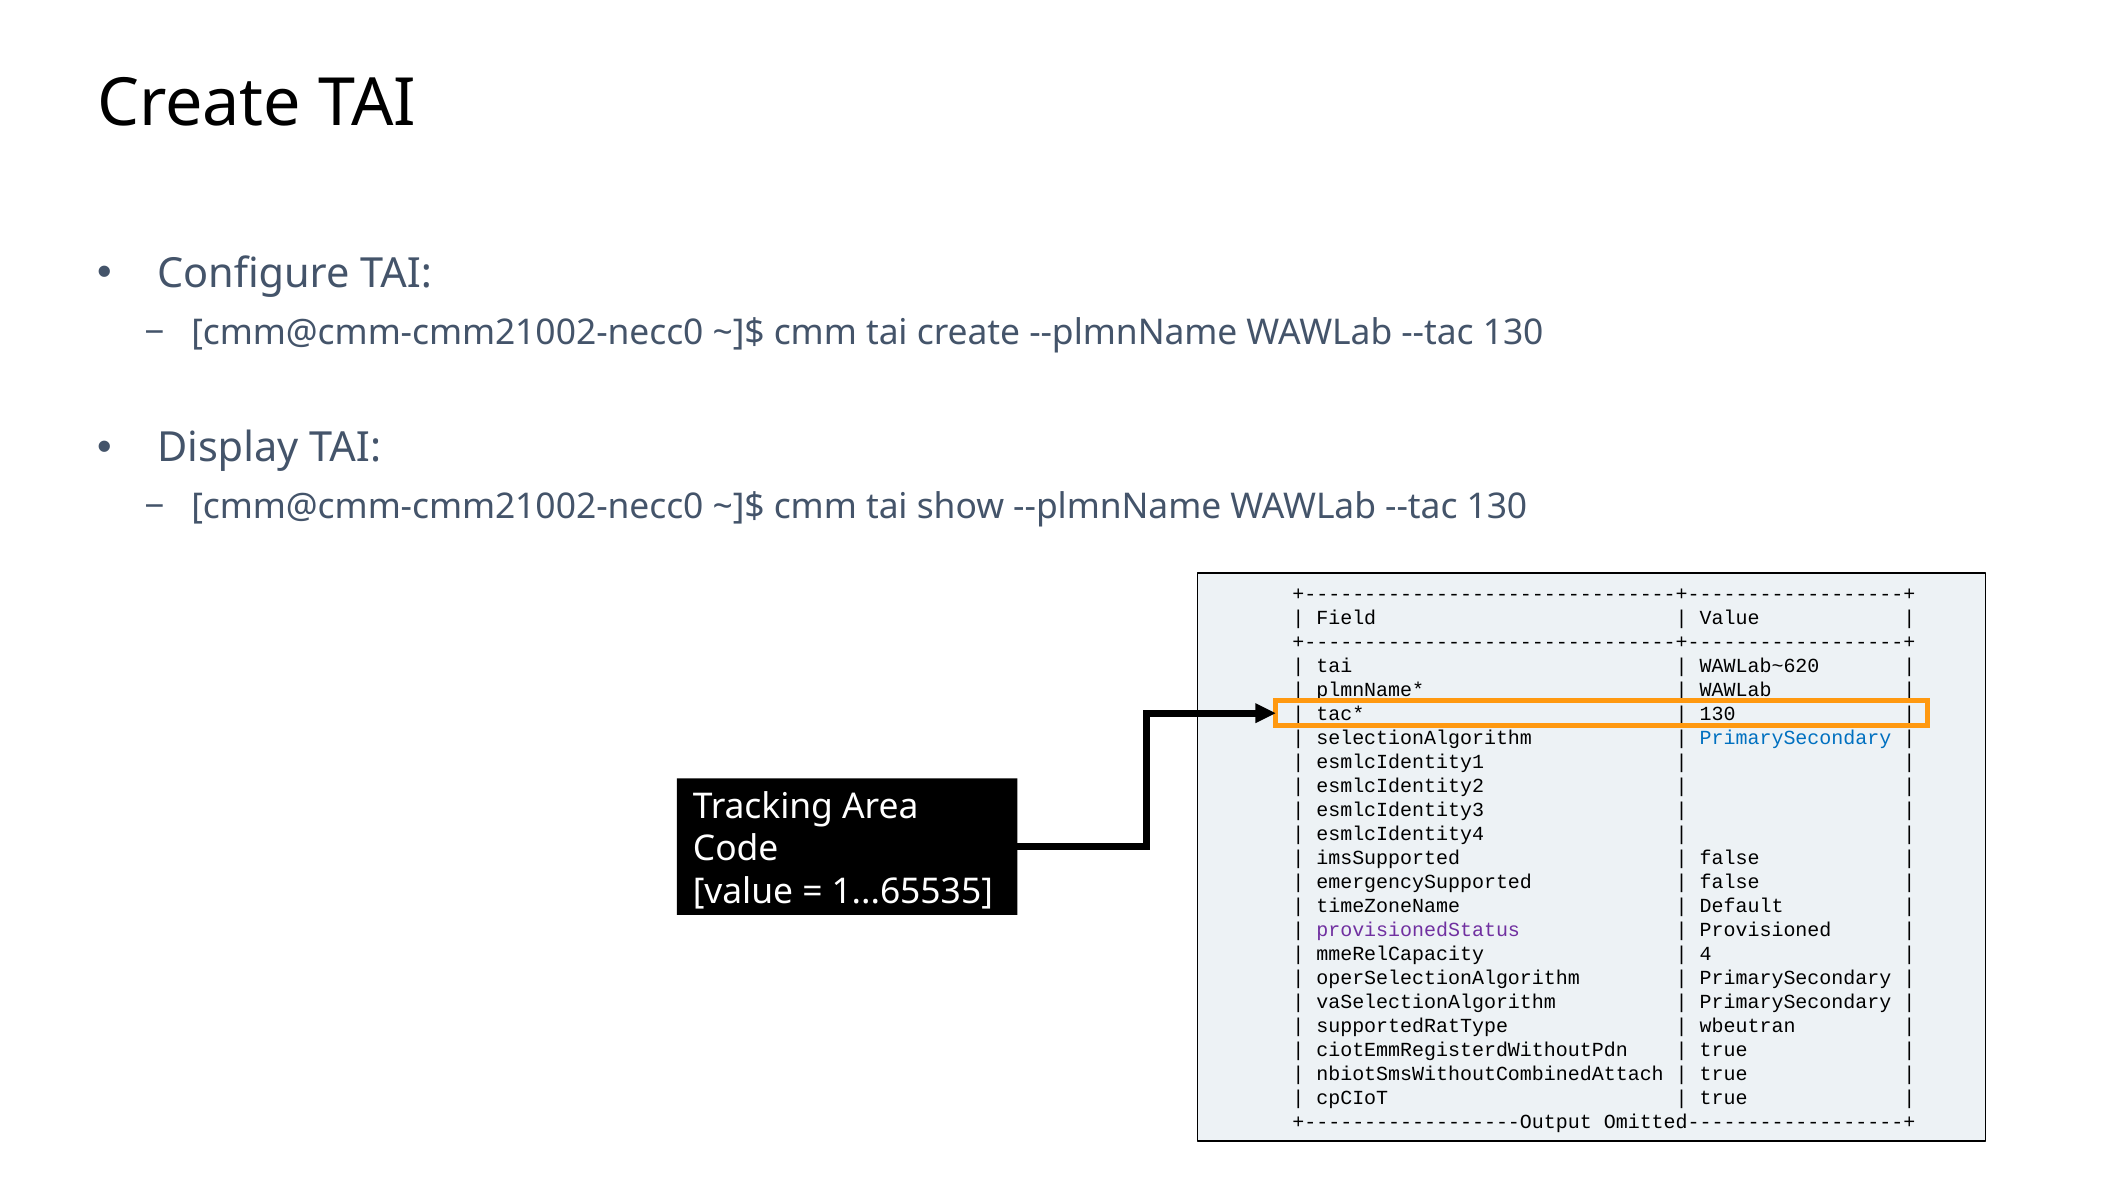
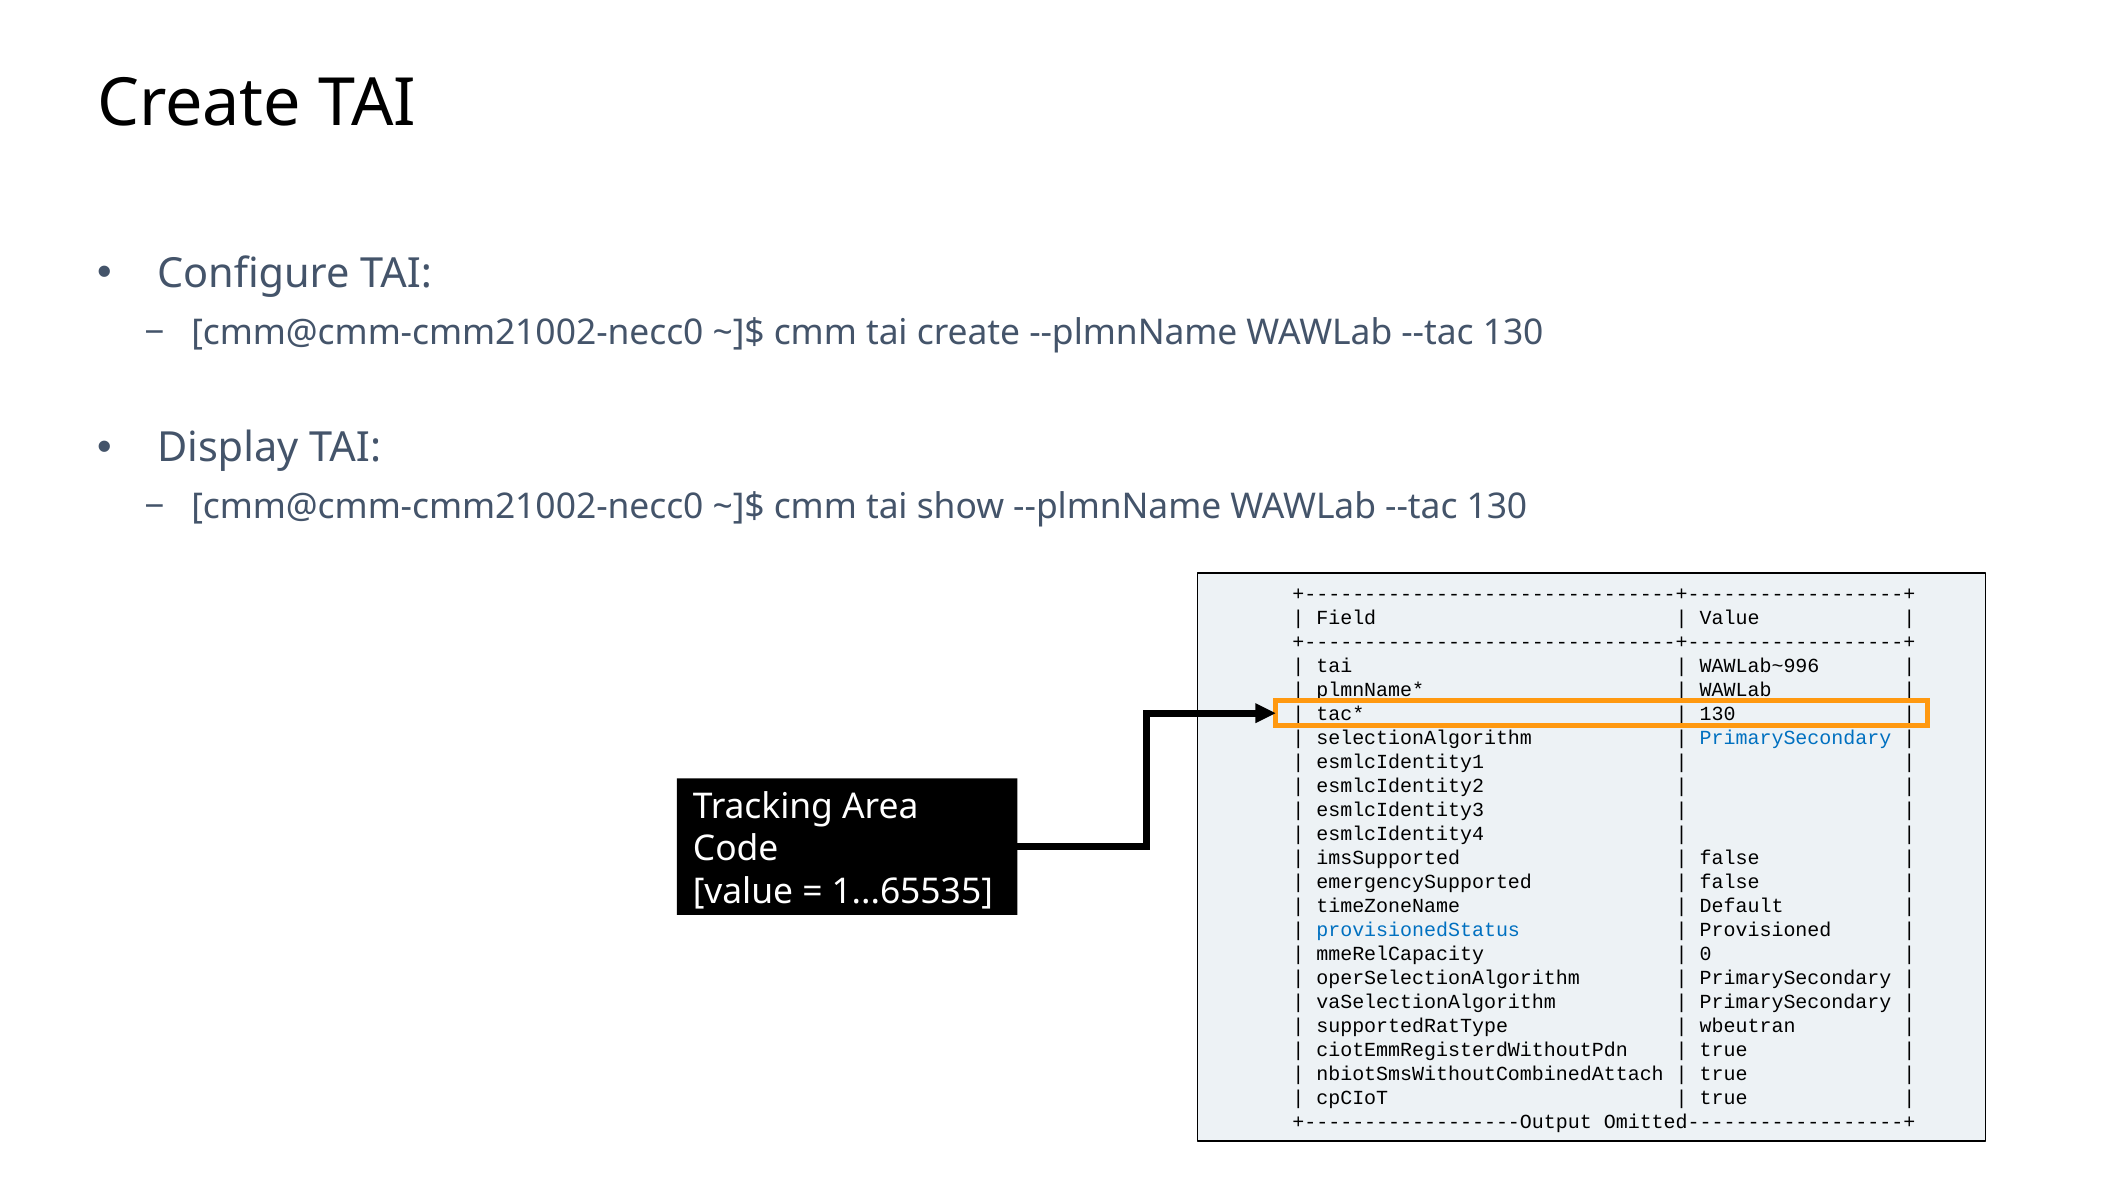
WAWLab~620: WAWLab~620 -> WAWLab~996
provisionedStatus colour: purple -> blue
4: 4 -> 0
